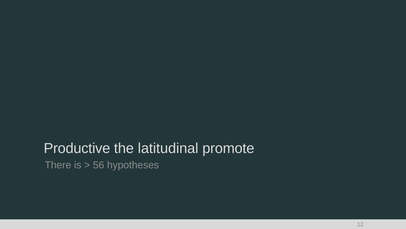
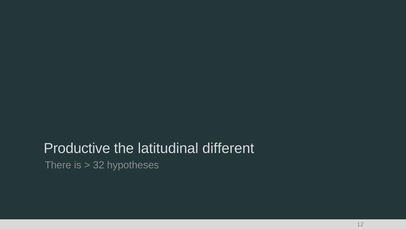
promote: promote -> different
56: 56 -> 32
